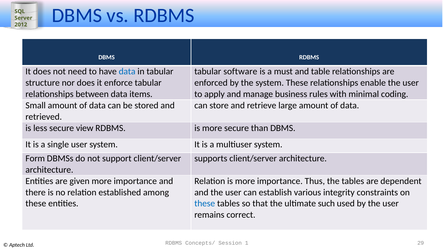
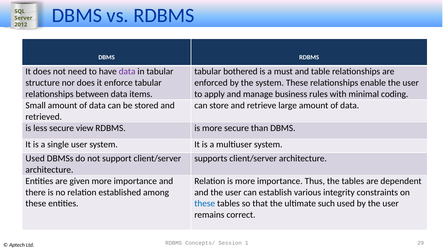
data at (127, 72) colour: blue -> purple
software: software -> bothered
Form at (35, 159): Form -> Used
